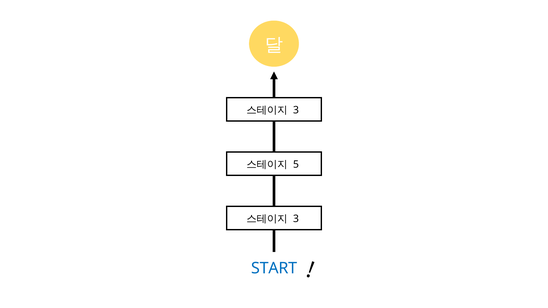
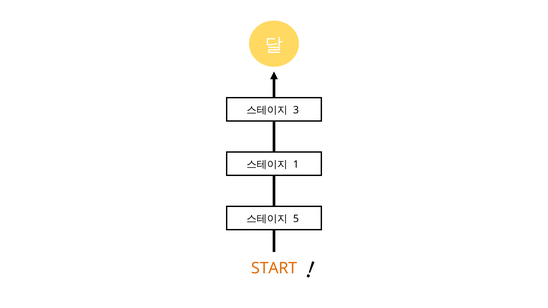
5: 5 -> 1
3 at (296, 219): 3 -> 5
START colour: blue -> orange
